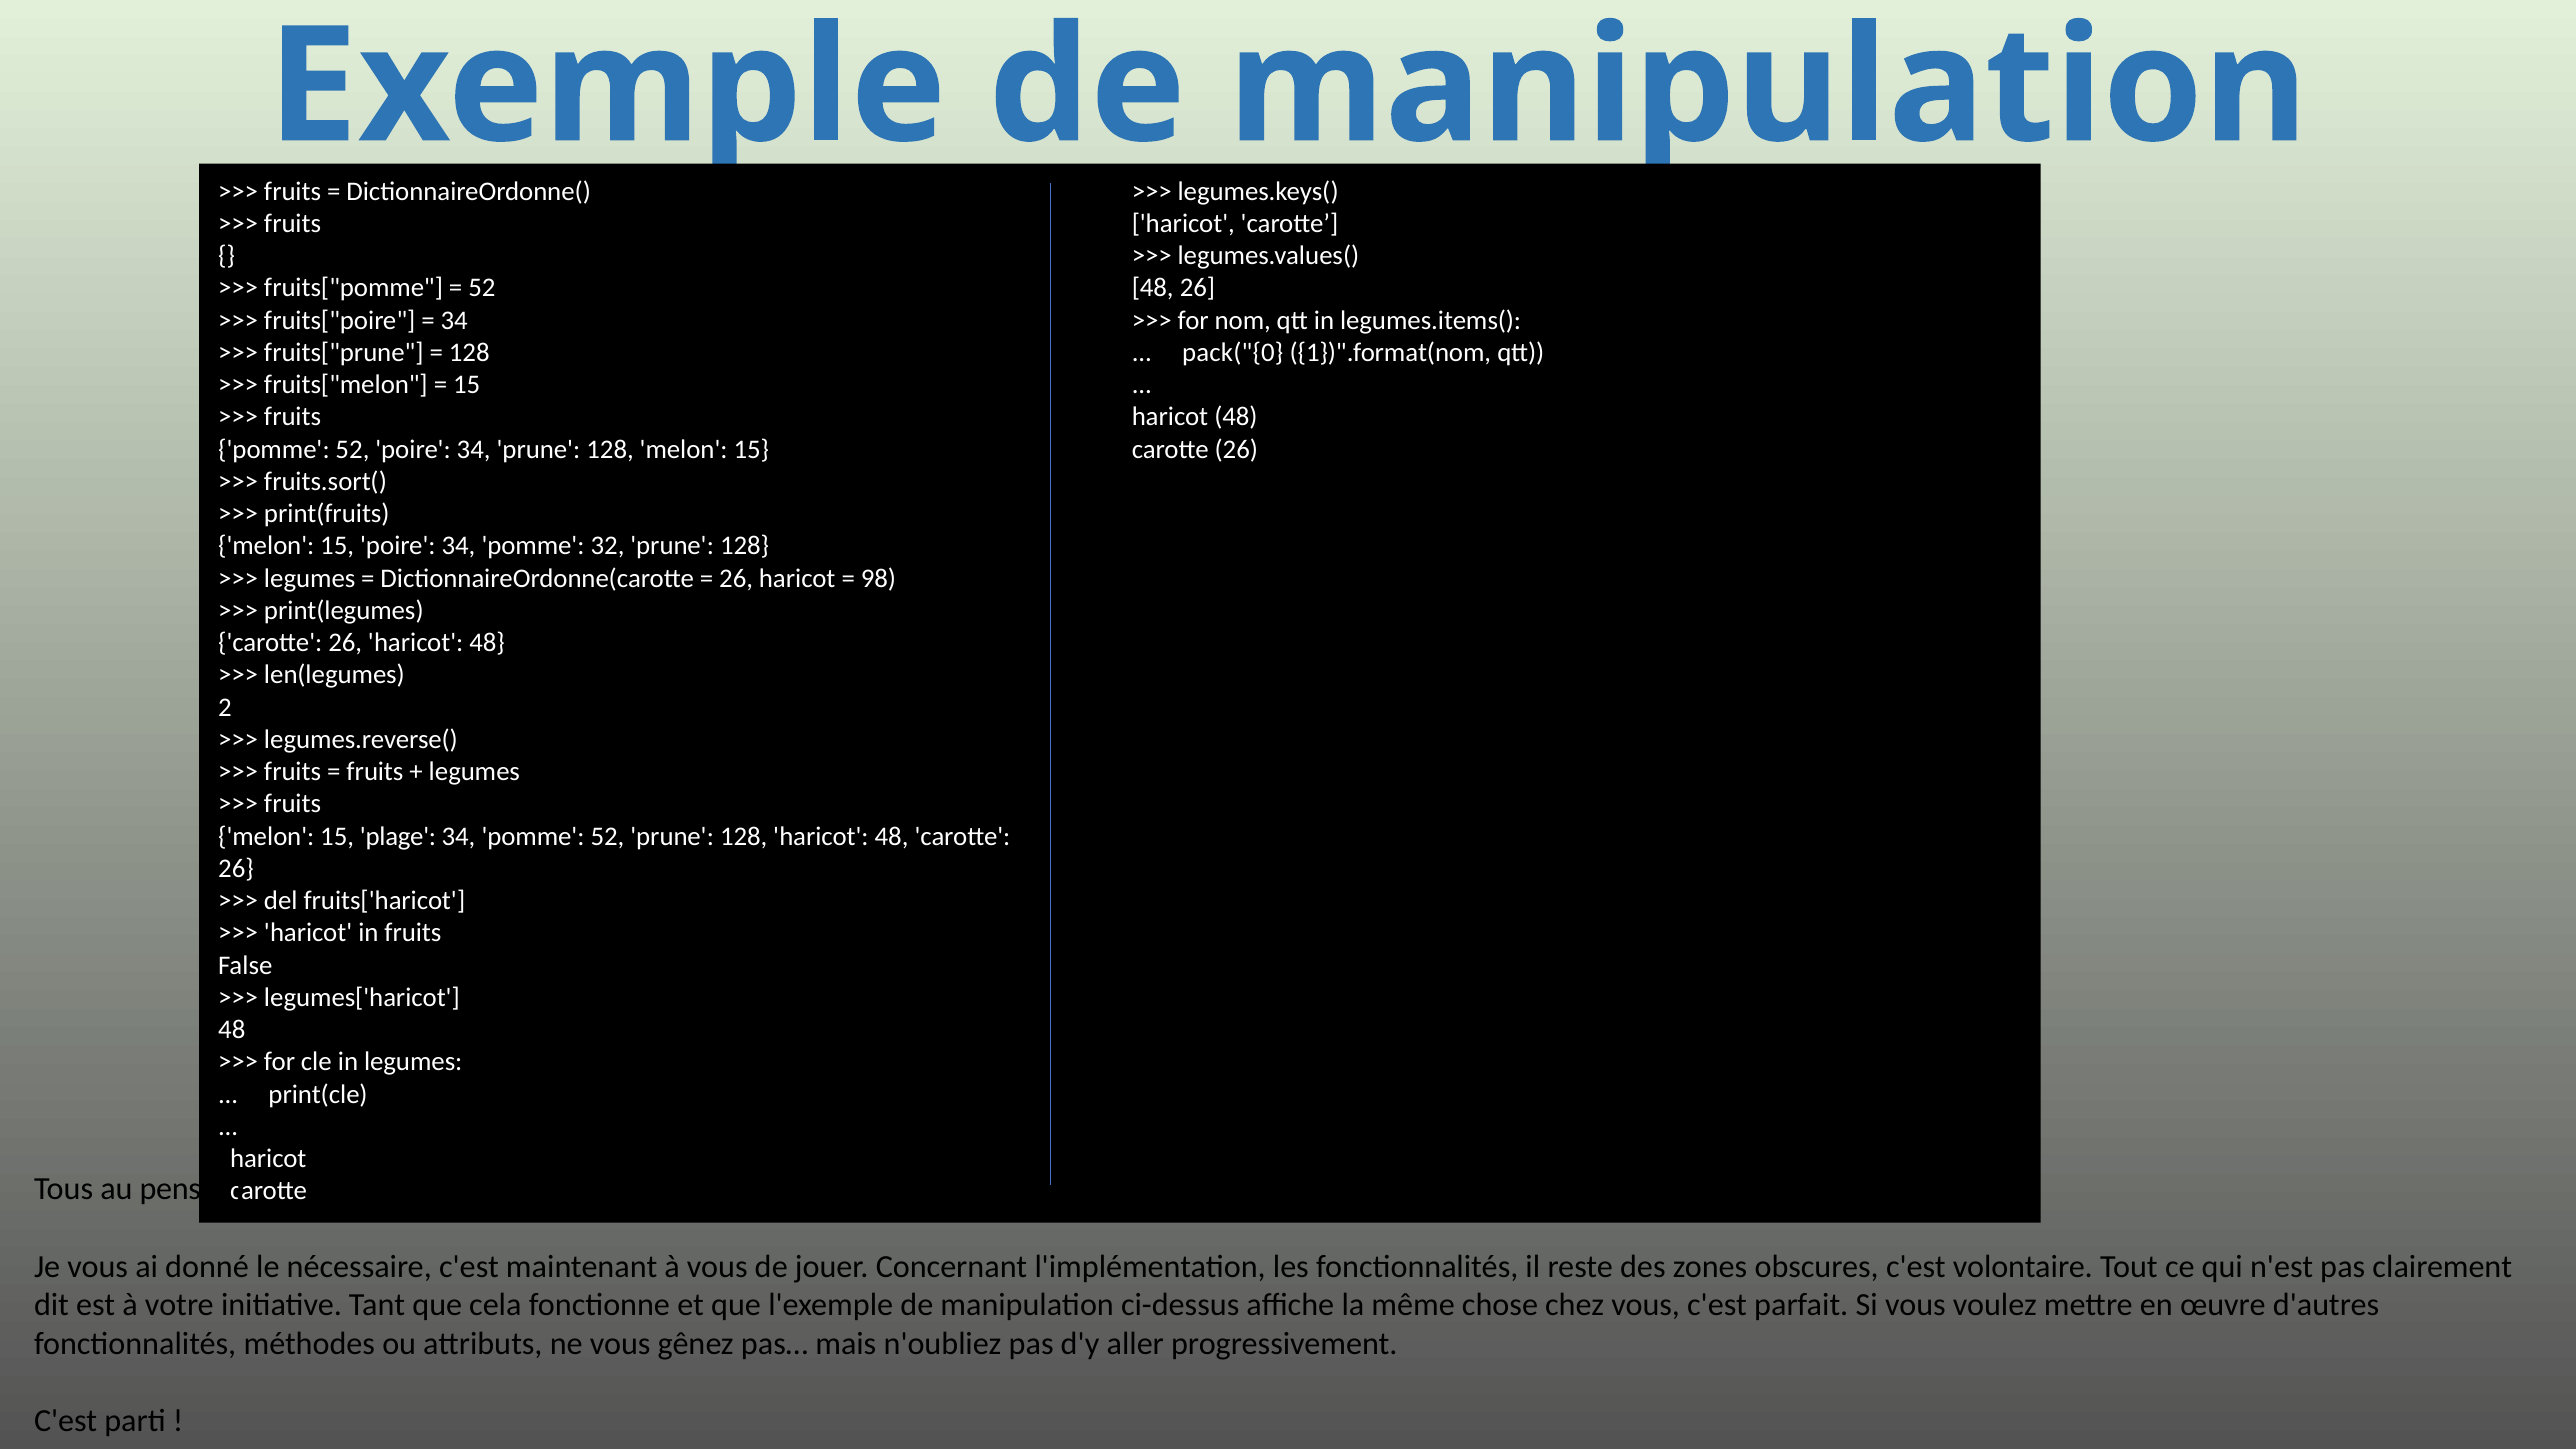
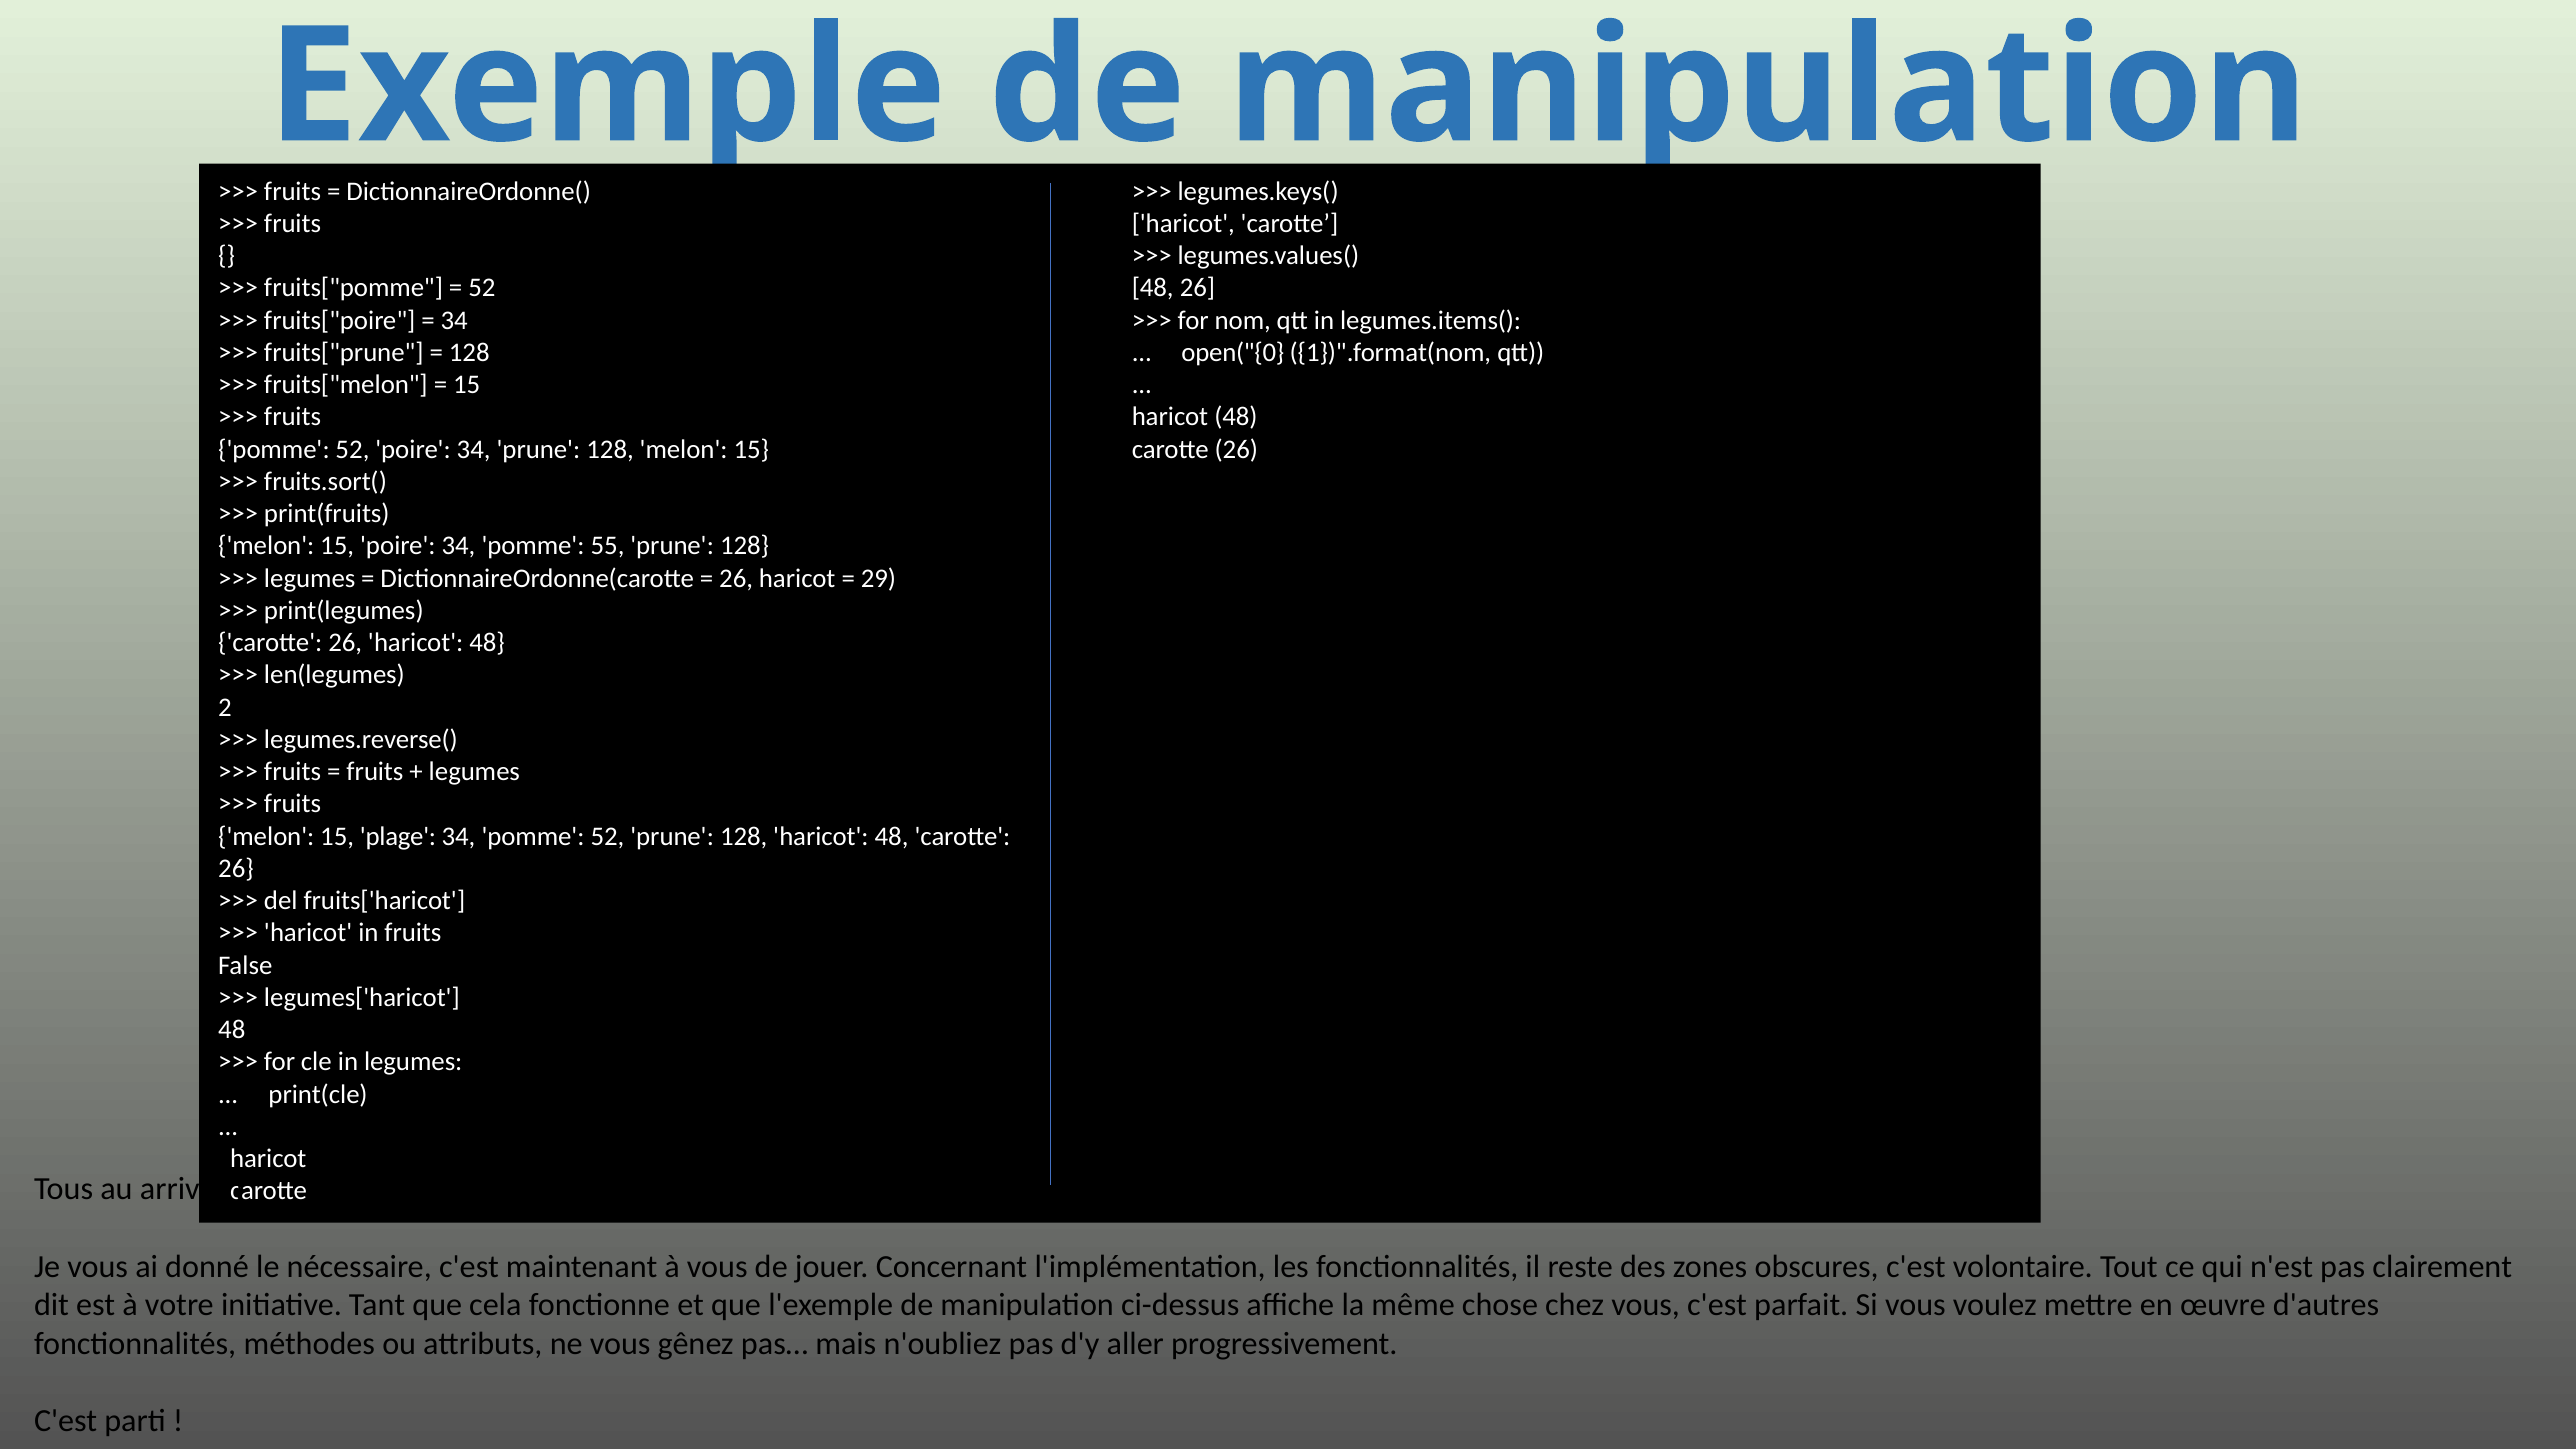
pack("{0: pack("{0 -> open("{0
32: 32 -> 55
98: 98 -> 29
penser: penser -> arriver
